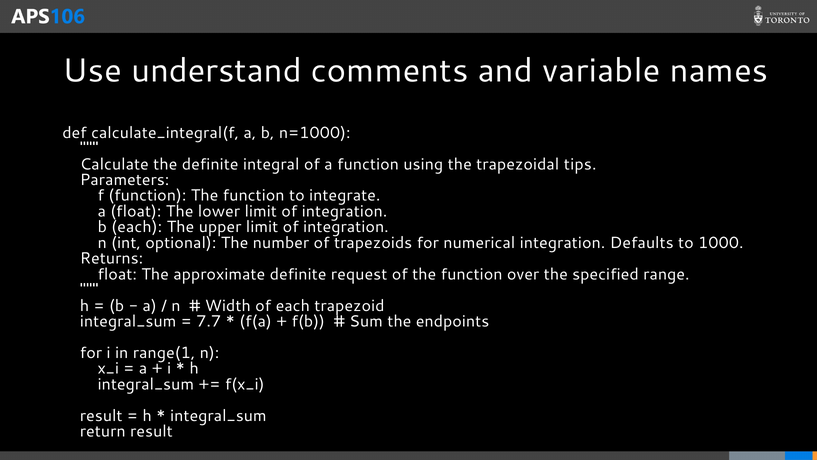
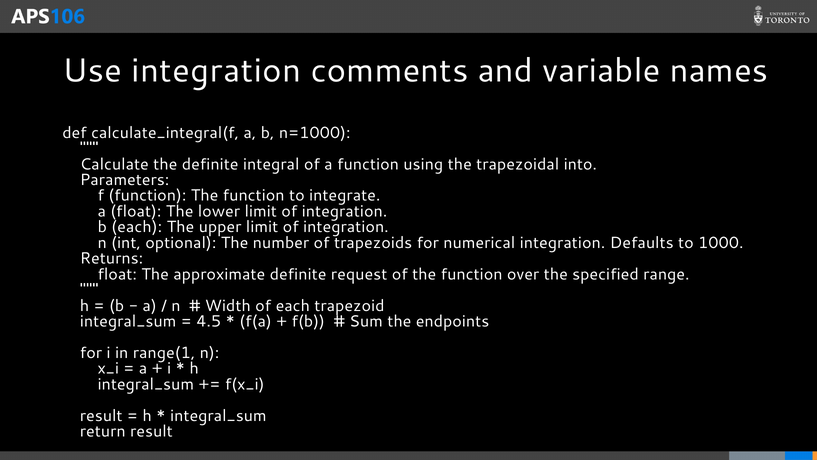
Use understand: understand -> integration
tips: tips -> into
7.7: 7.7 -> 4.5
